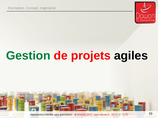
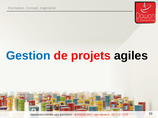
Gestion colour: green -> blue
